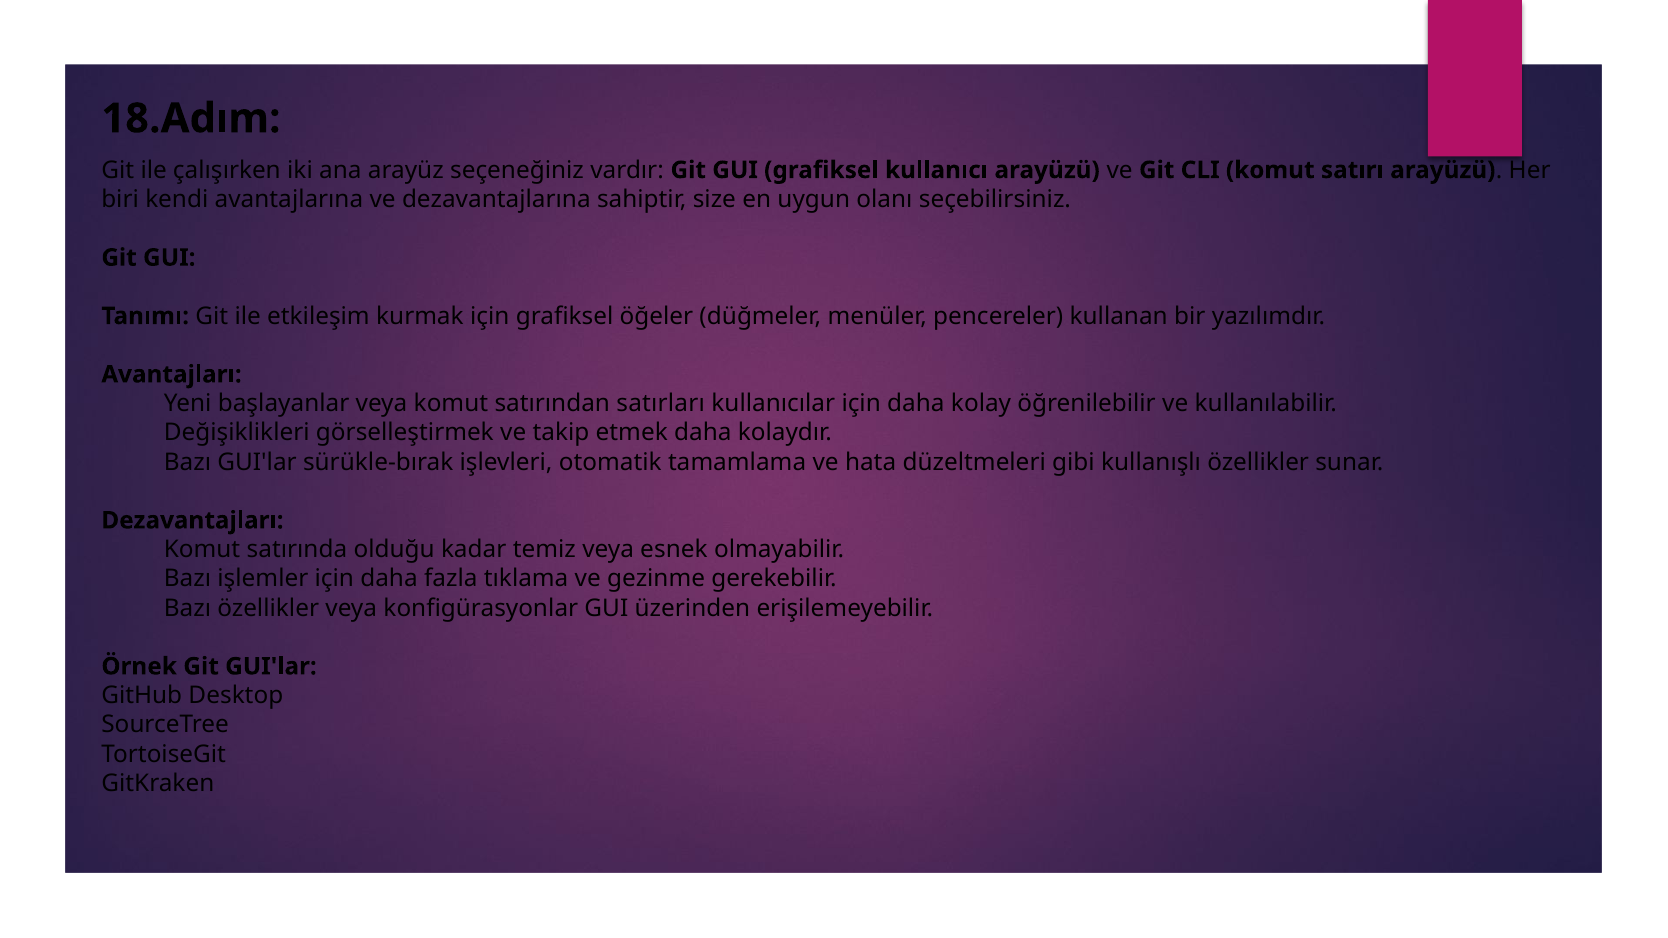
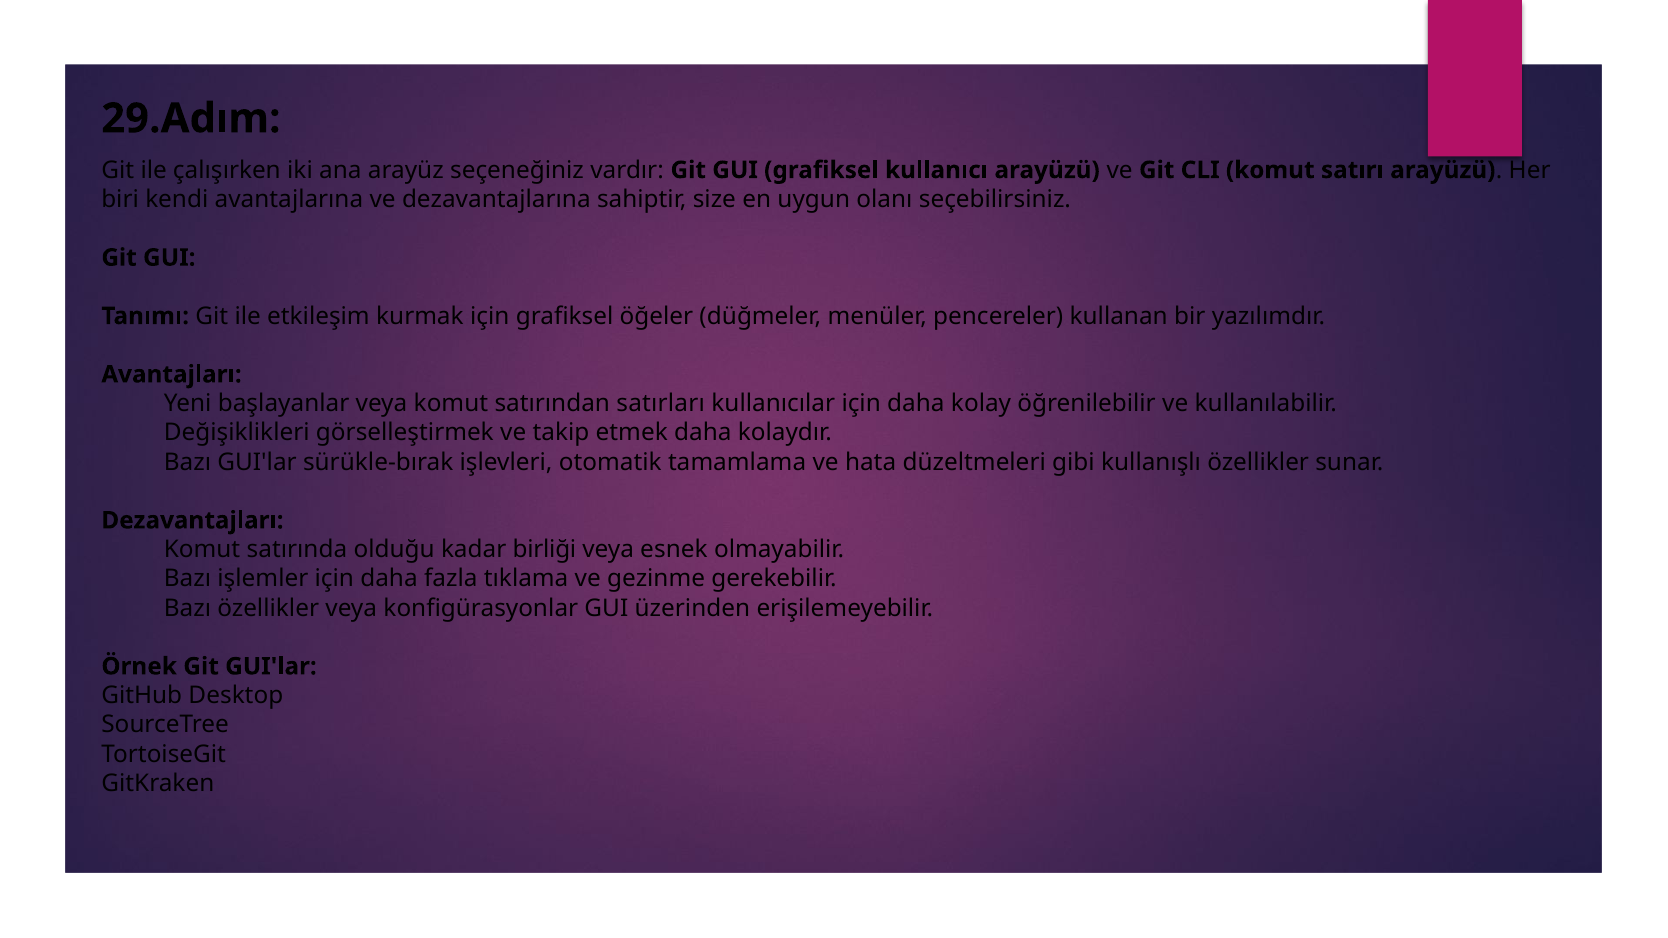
18.Adım: 18.Adım -> 29.Adım
temiz: temiz -> birliği
